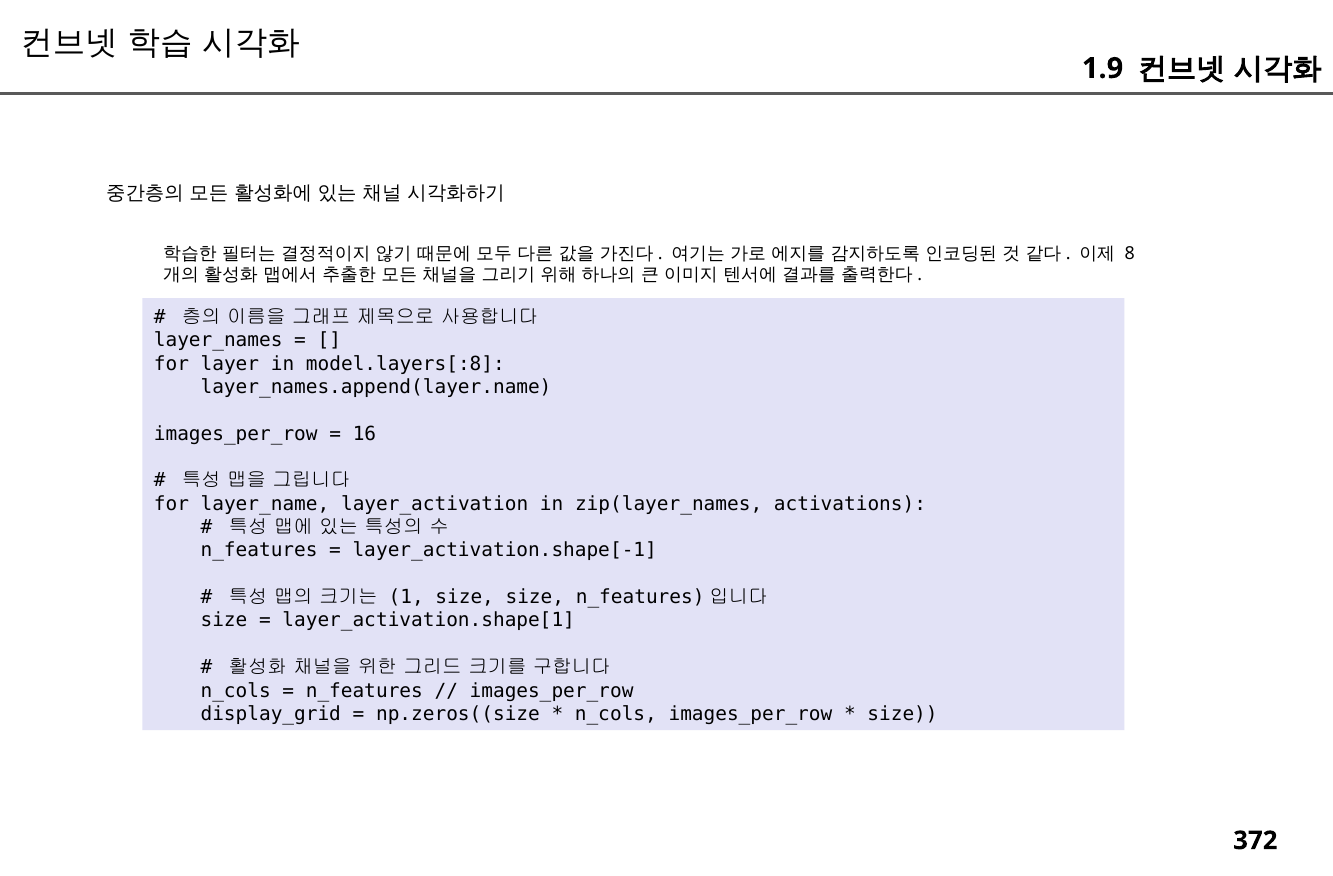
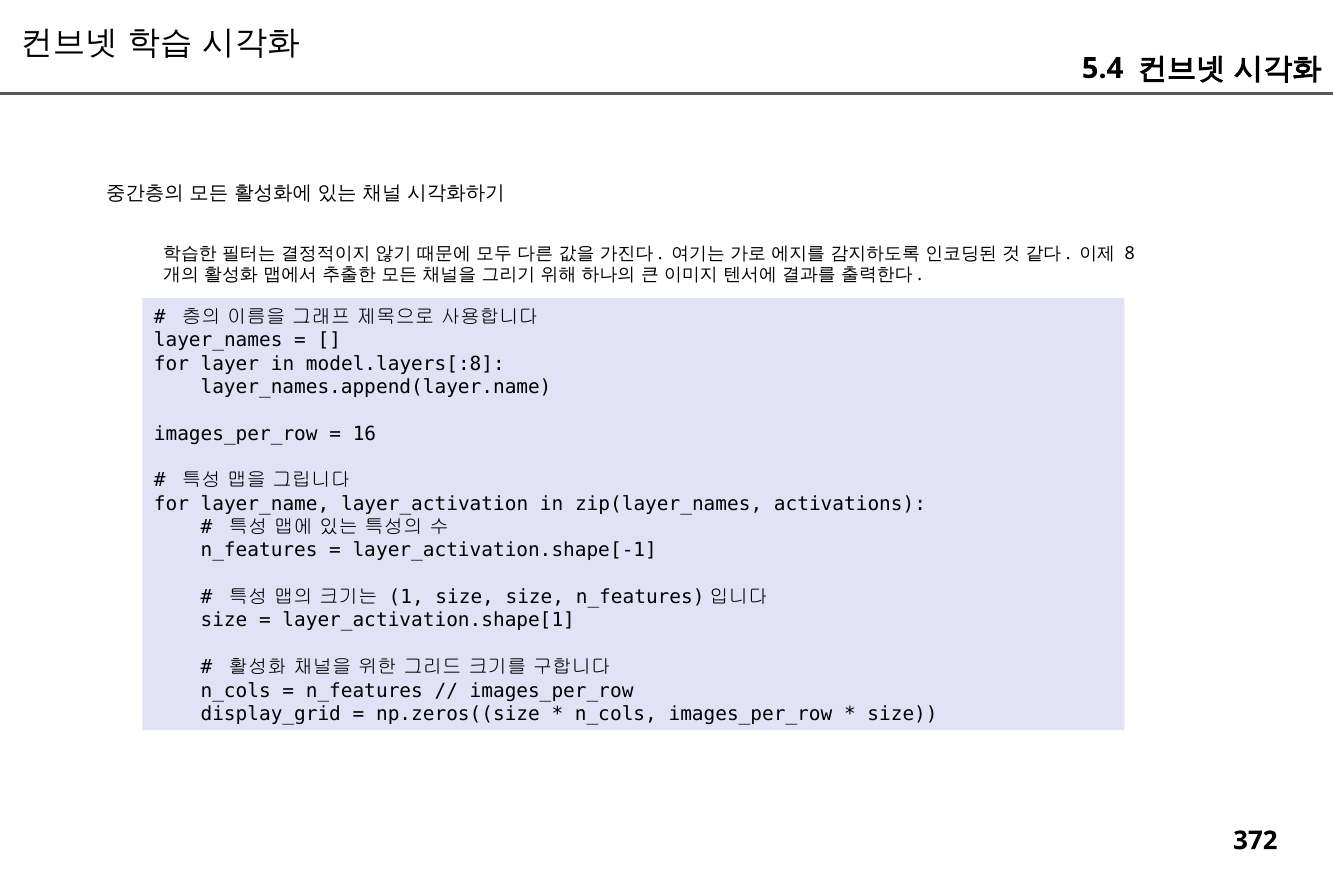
1.9: 1.9 -> 5.4
